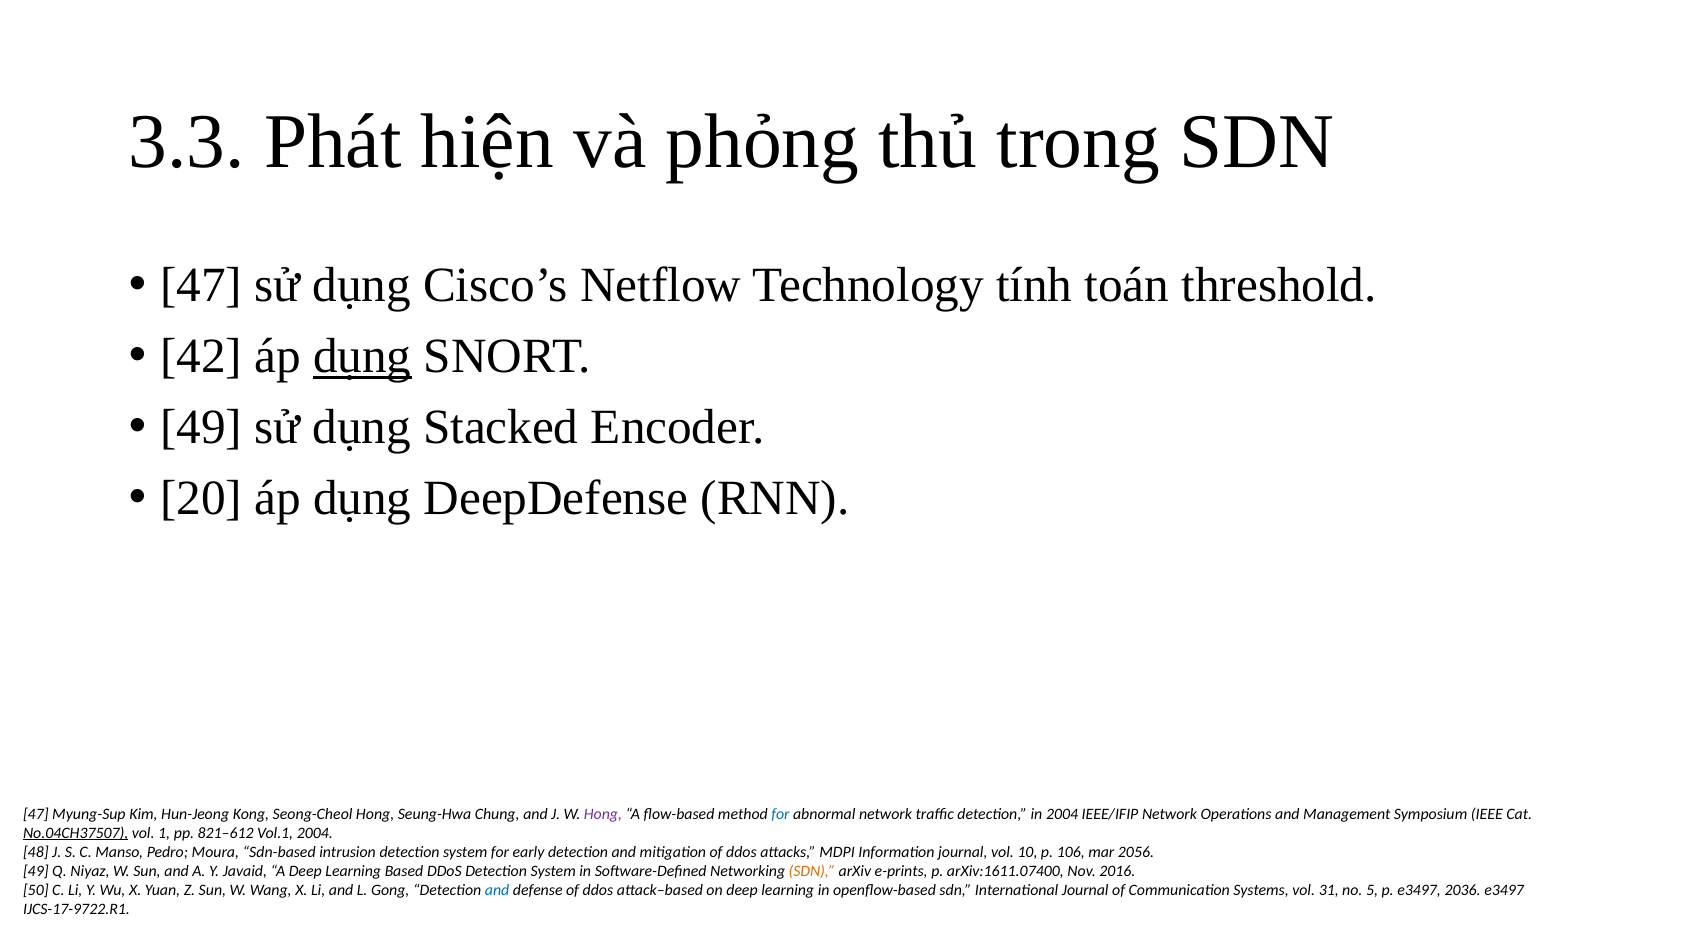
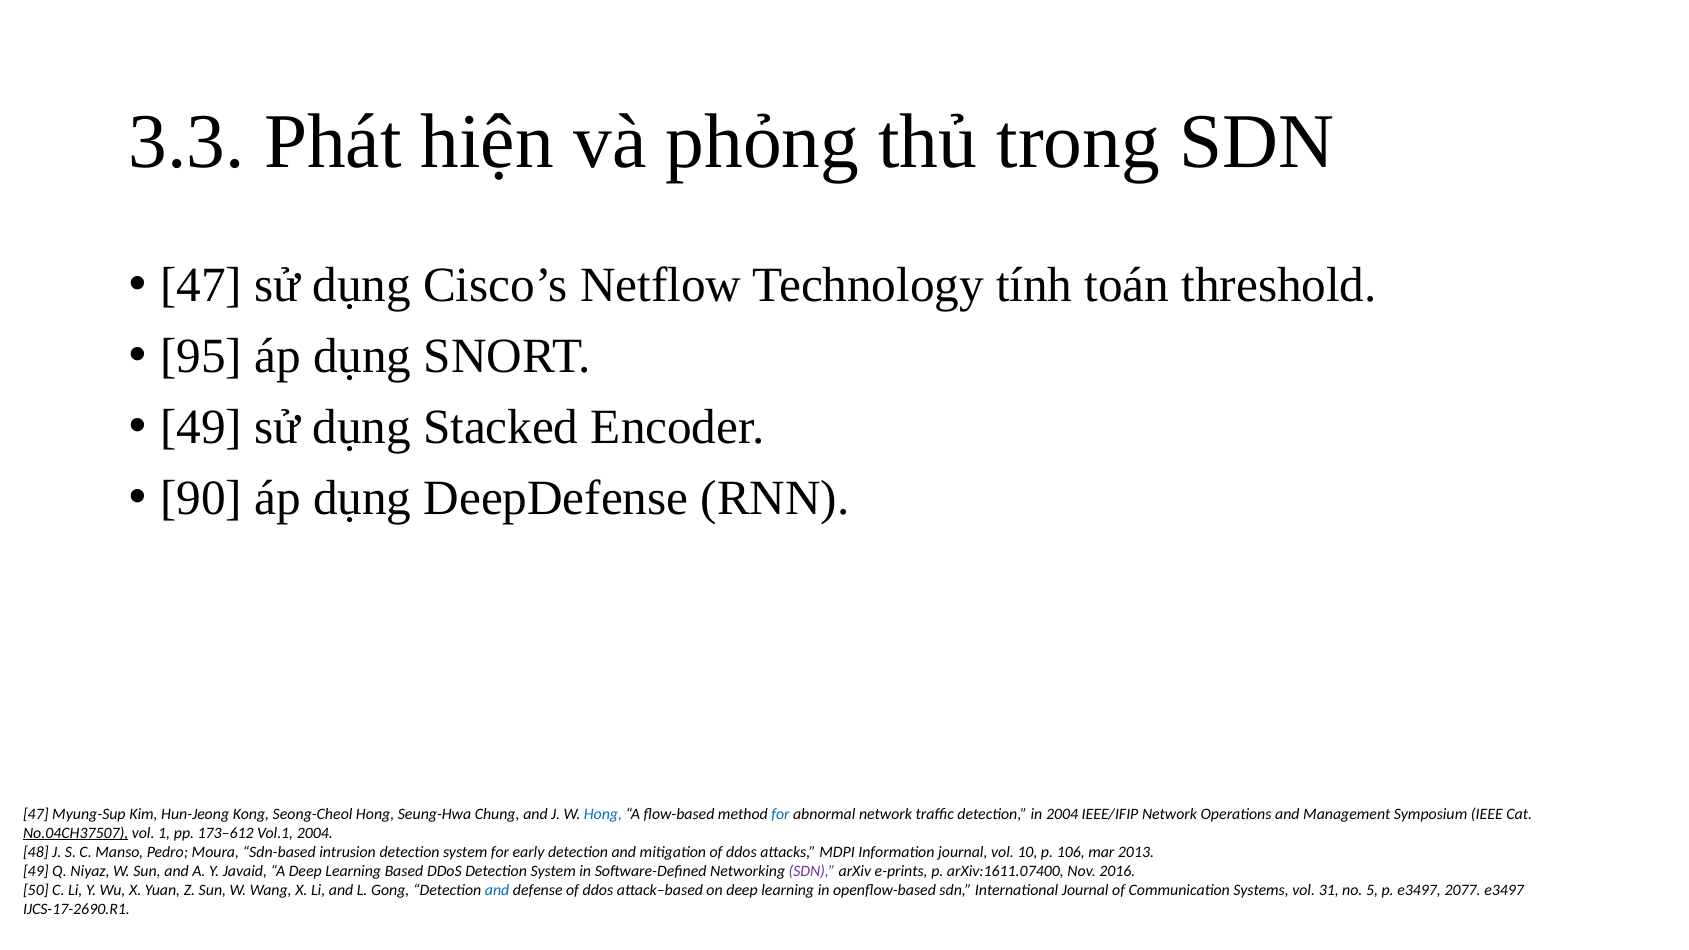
42: 42 -> 95
dụng at (362, 356) underline: present -> none
20: 20 -> 90
Hong at (603, 814) colour: purple -> blue
821–612: 821–612 -> 173–612
2056: 2056 -> 2013
SDN at (812, 871) colour: orange -> purple
2036: 2036 -> 2077
IJCS-17-9722.R1: IJCS-17-9722.R1 -> IJCS-17-2690.R1
